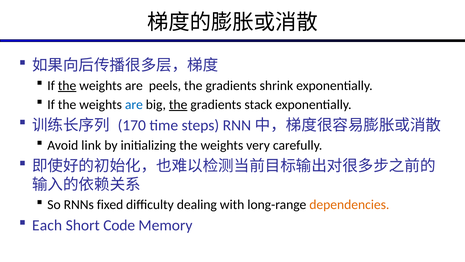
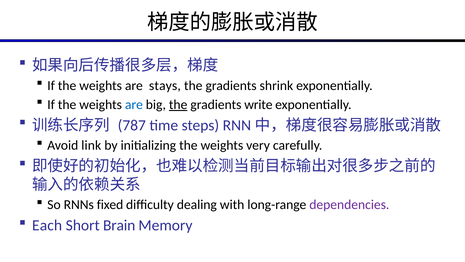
the at (67, 85) underline: present -> none
peels: peels -> stays
stack: stack -> write
170: 170 -> 787
dependencies colour: orange -> purple
Code: Code -> Brain
